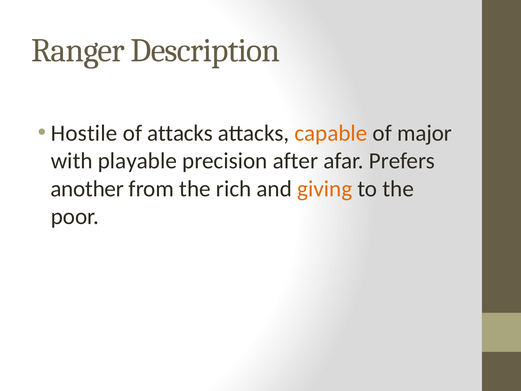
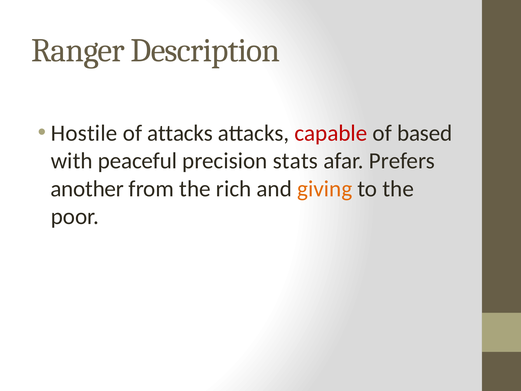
capable colour: orange -> red
major: major -> based
playable: playable -> peaceful
after: after -> stats
